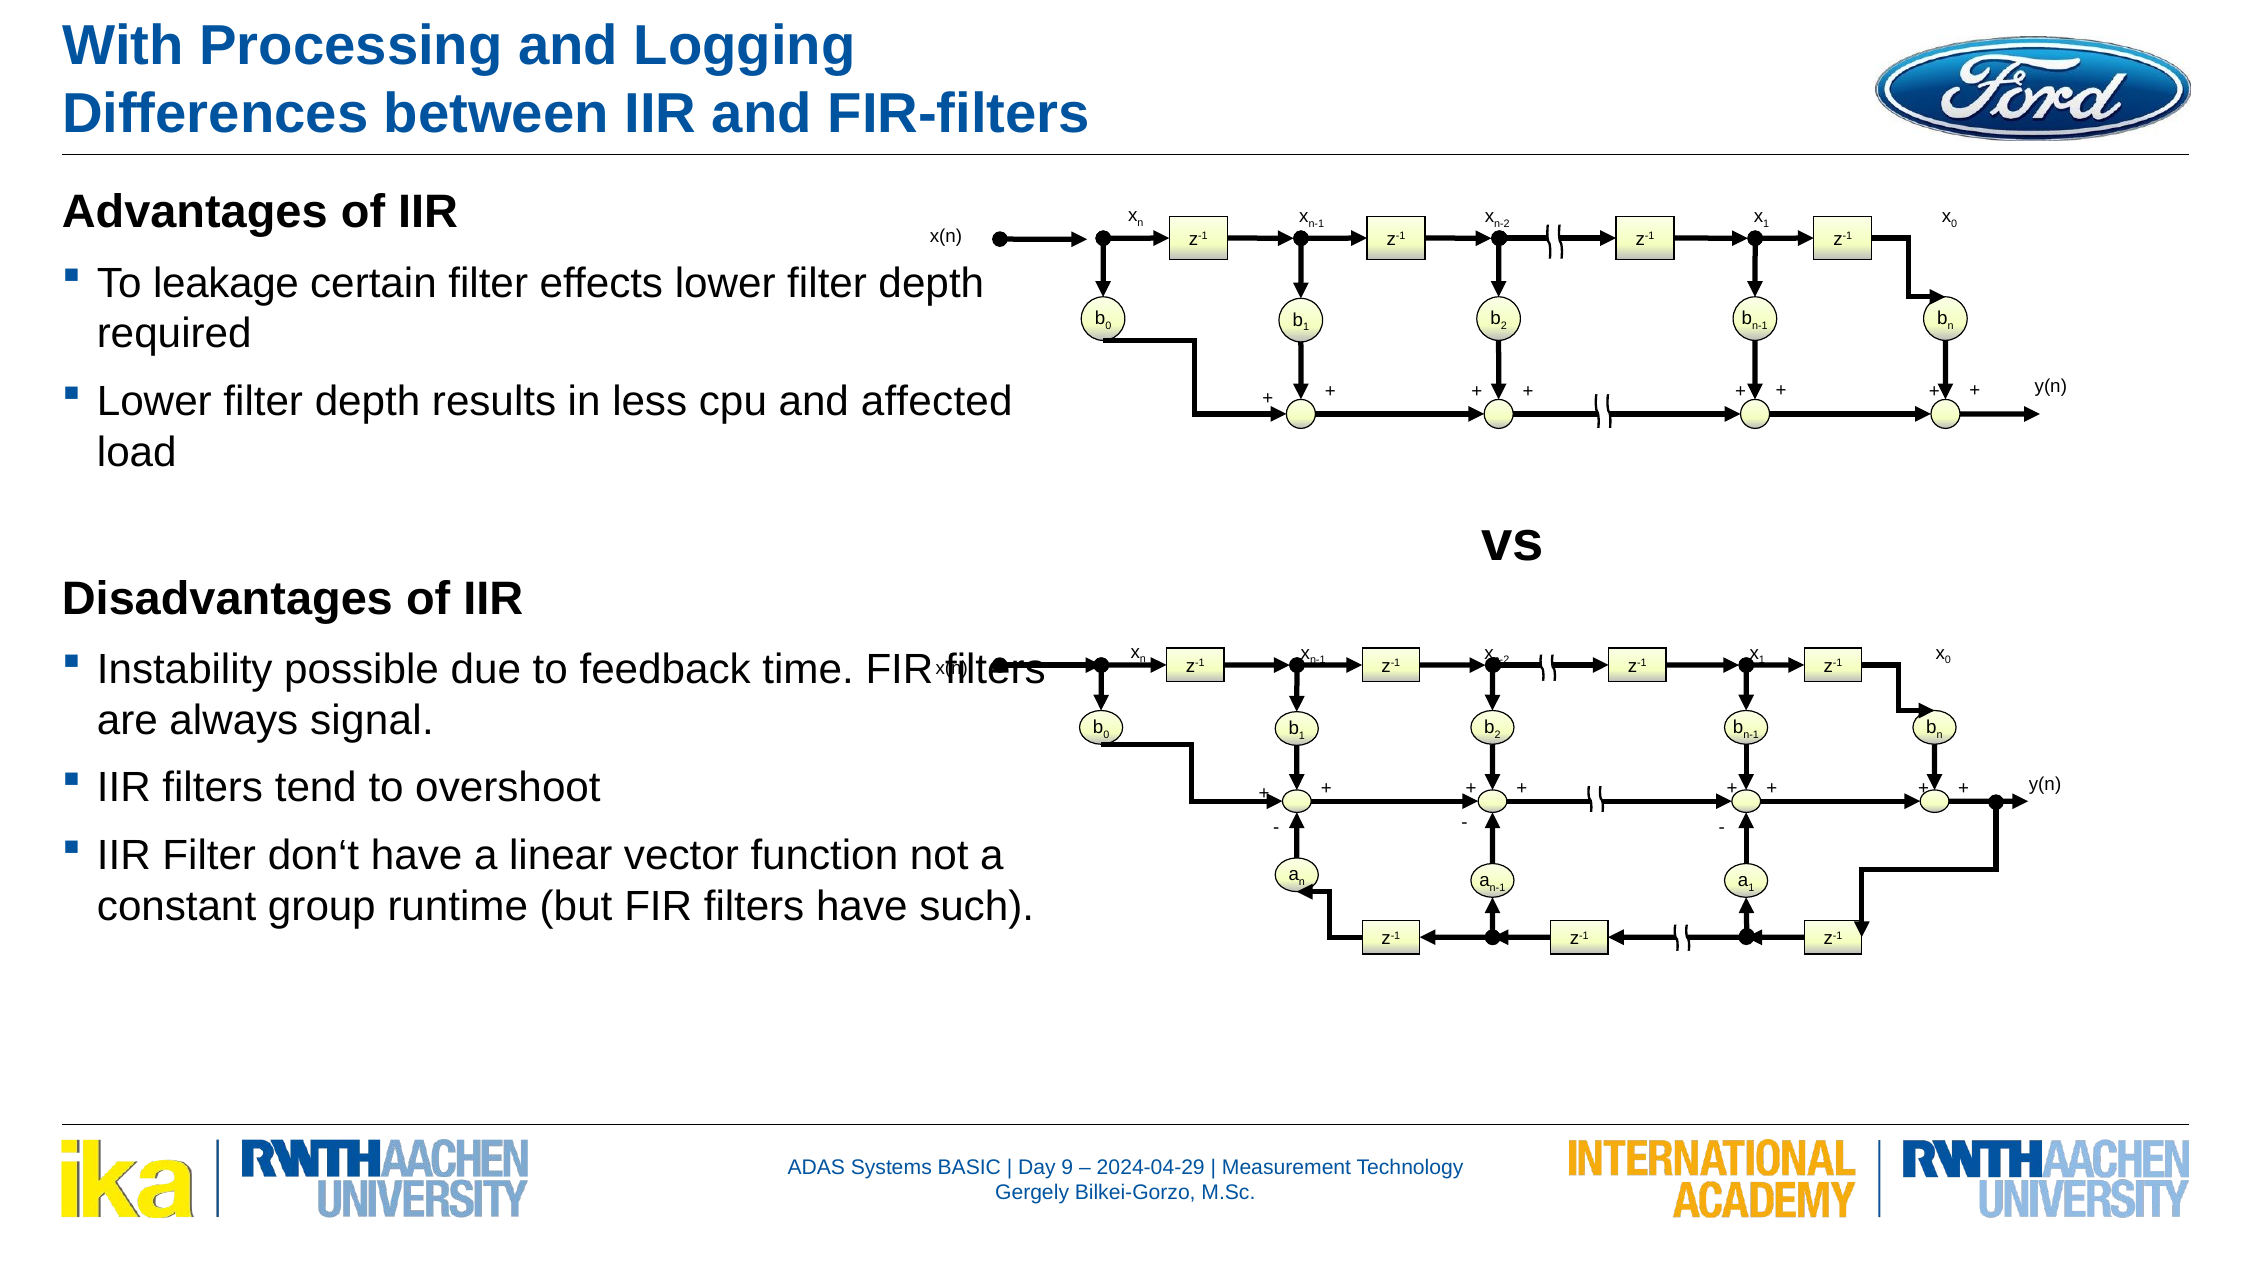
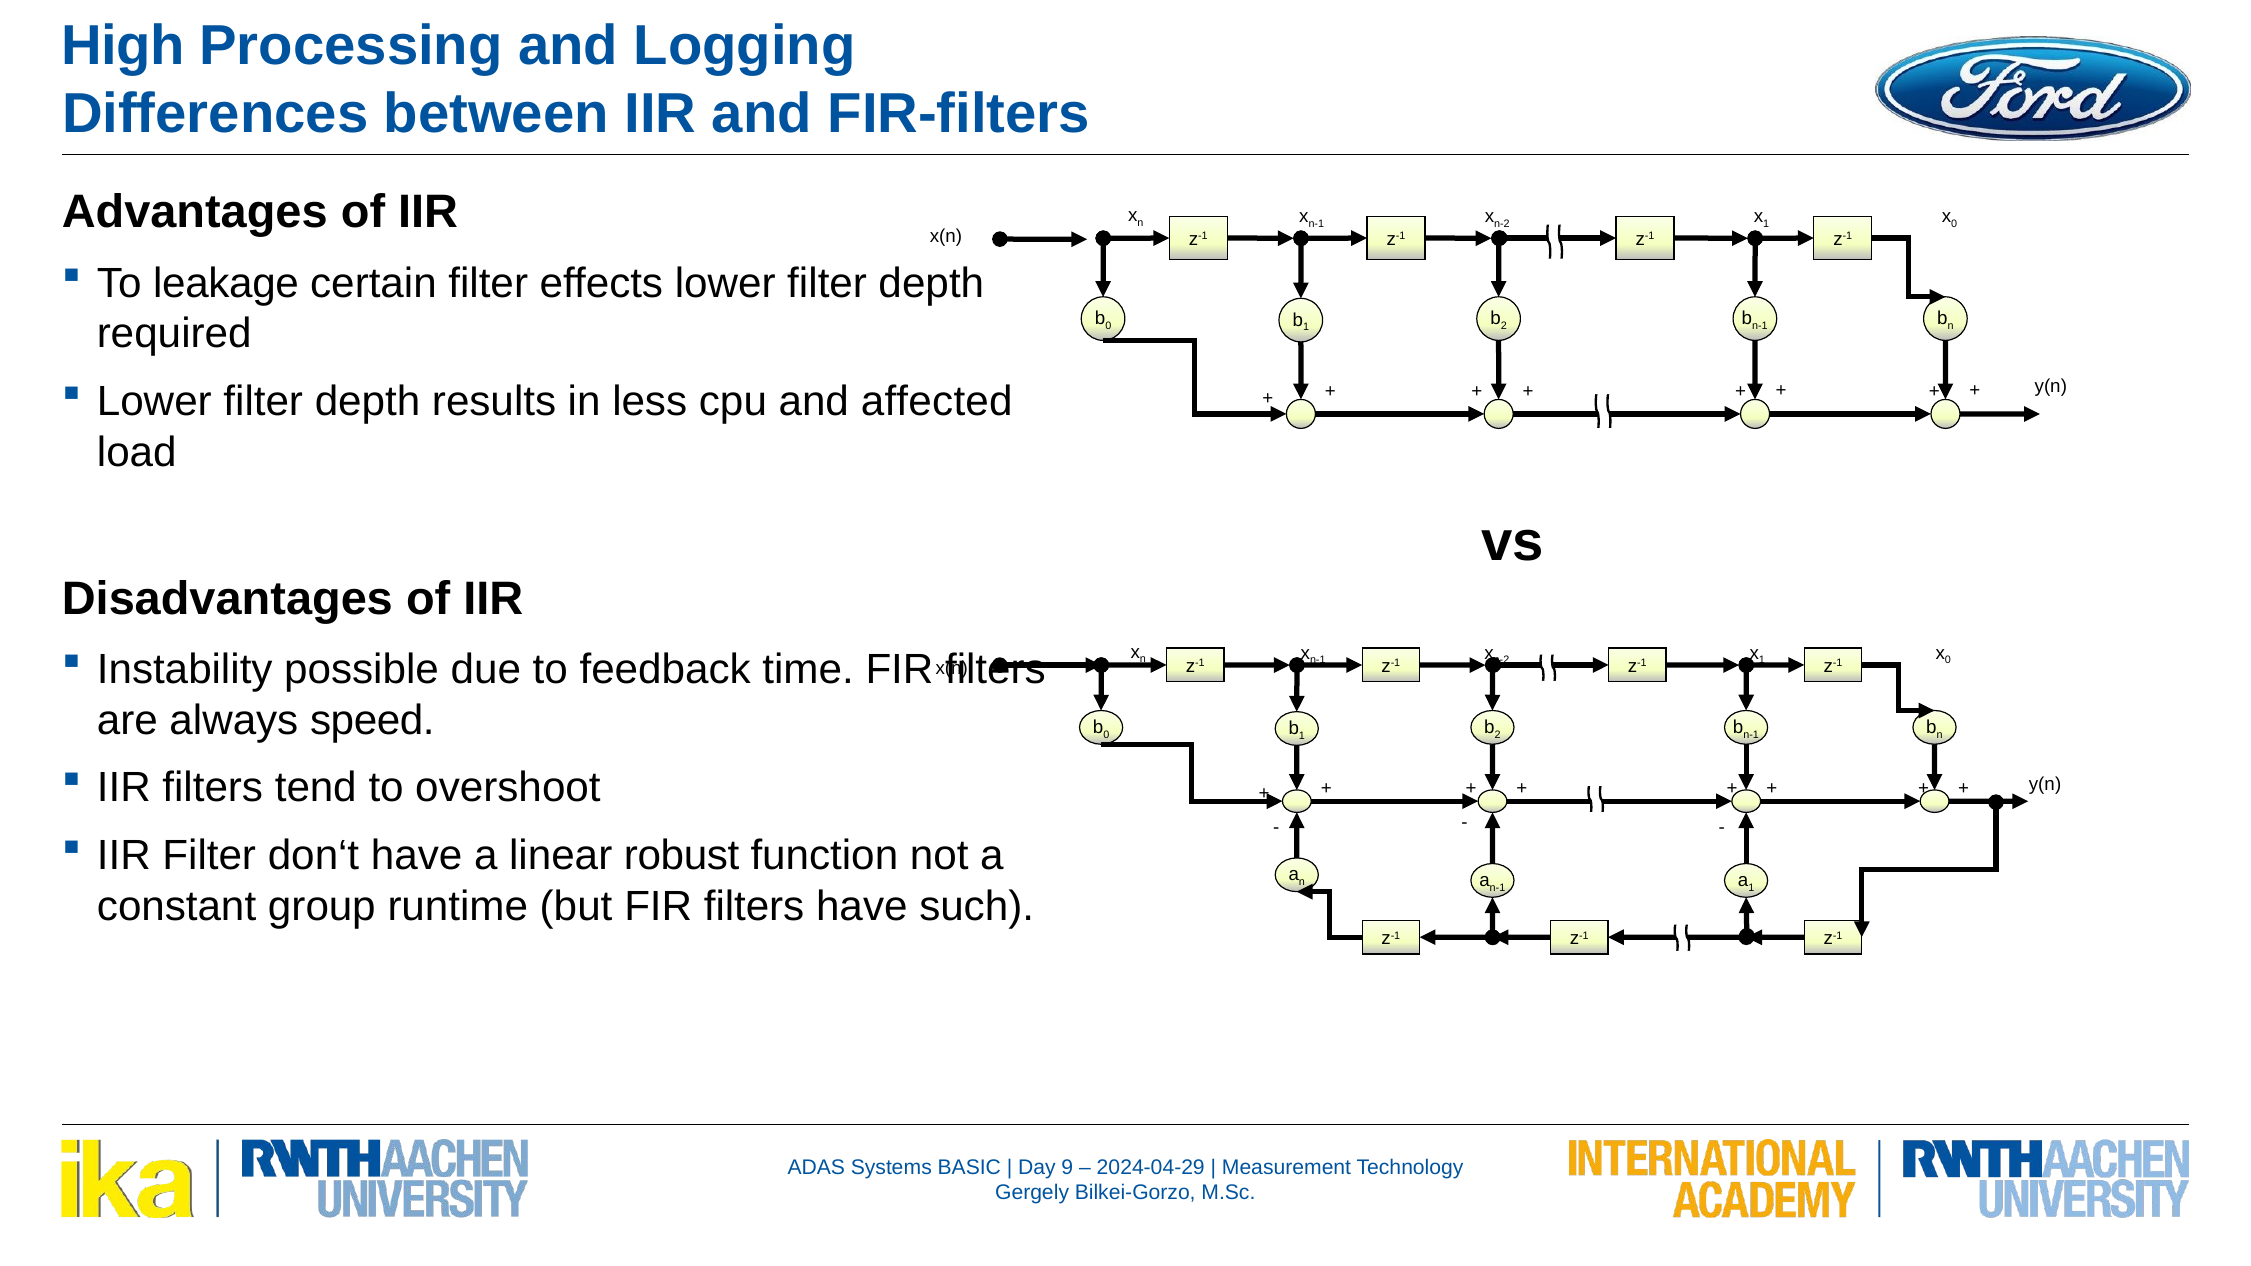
With: With -> High
signal: signal -> speed
vector: vector -> robust
